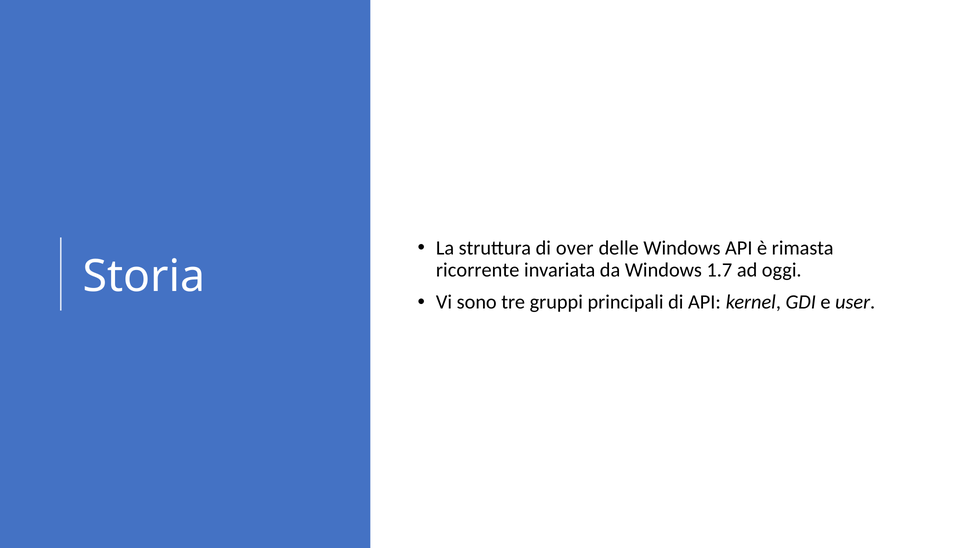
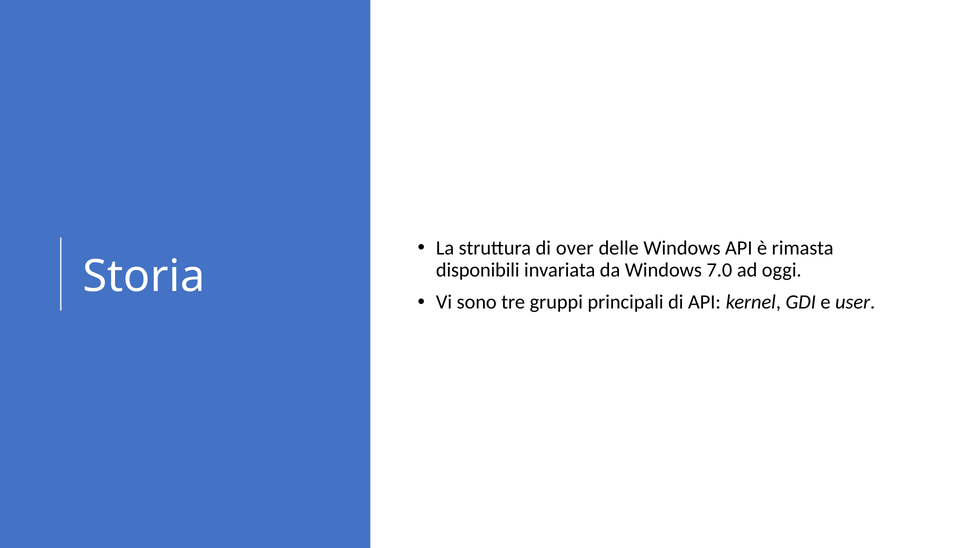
ricorrente: ricorrente -> disponibili
1.7: 1.7 -> 7.0
